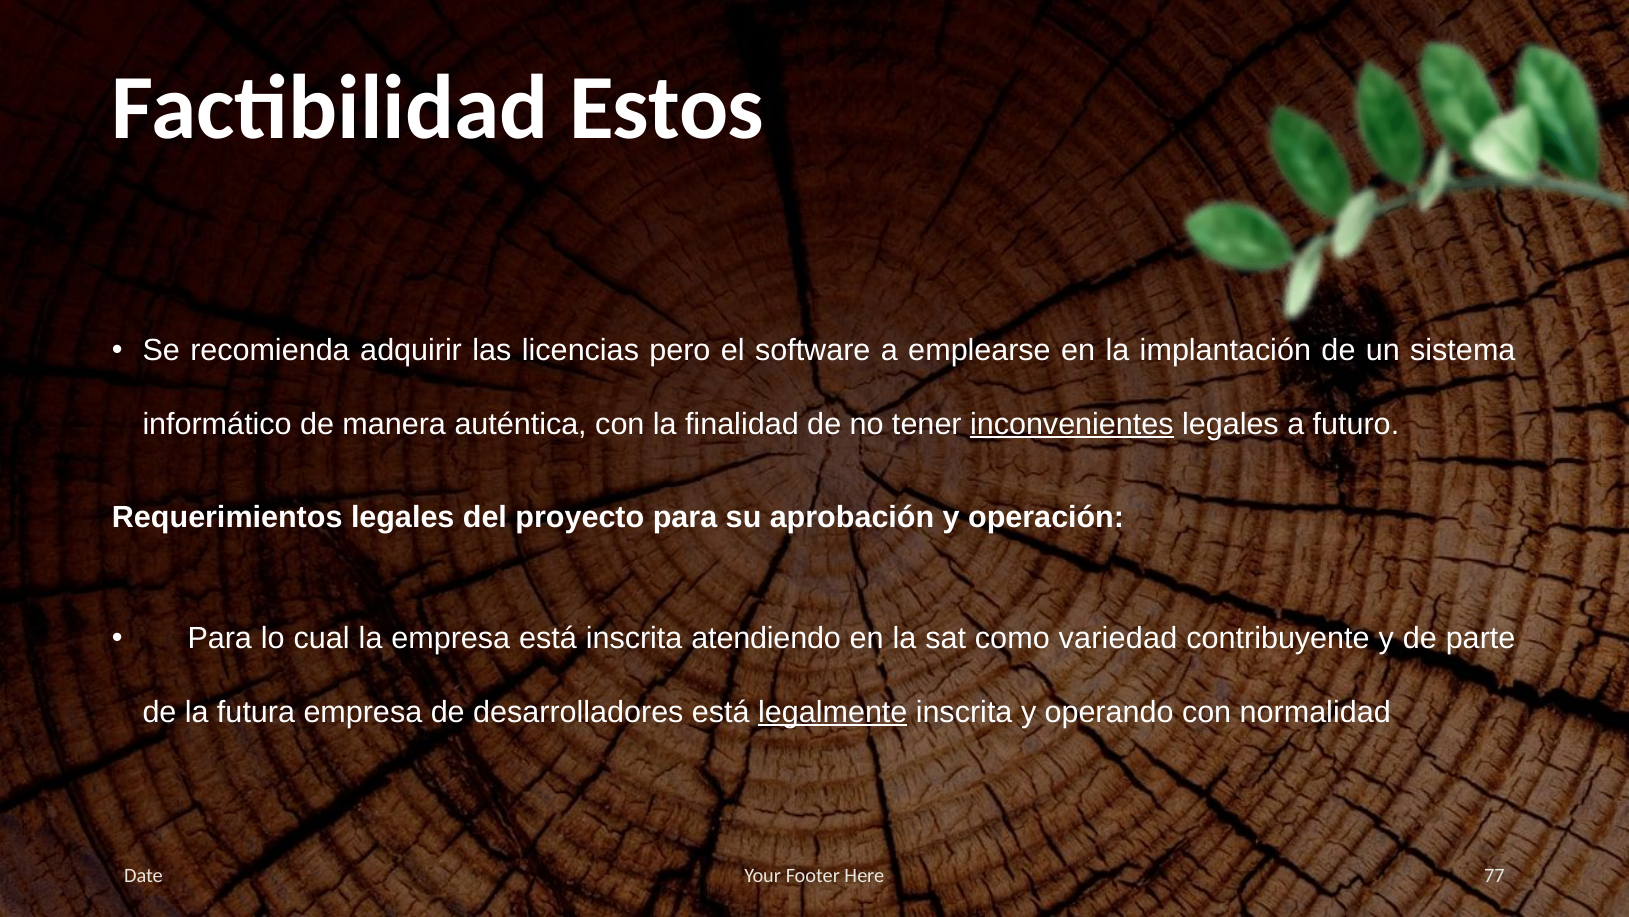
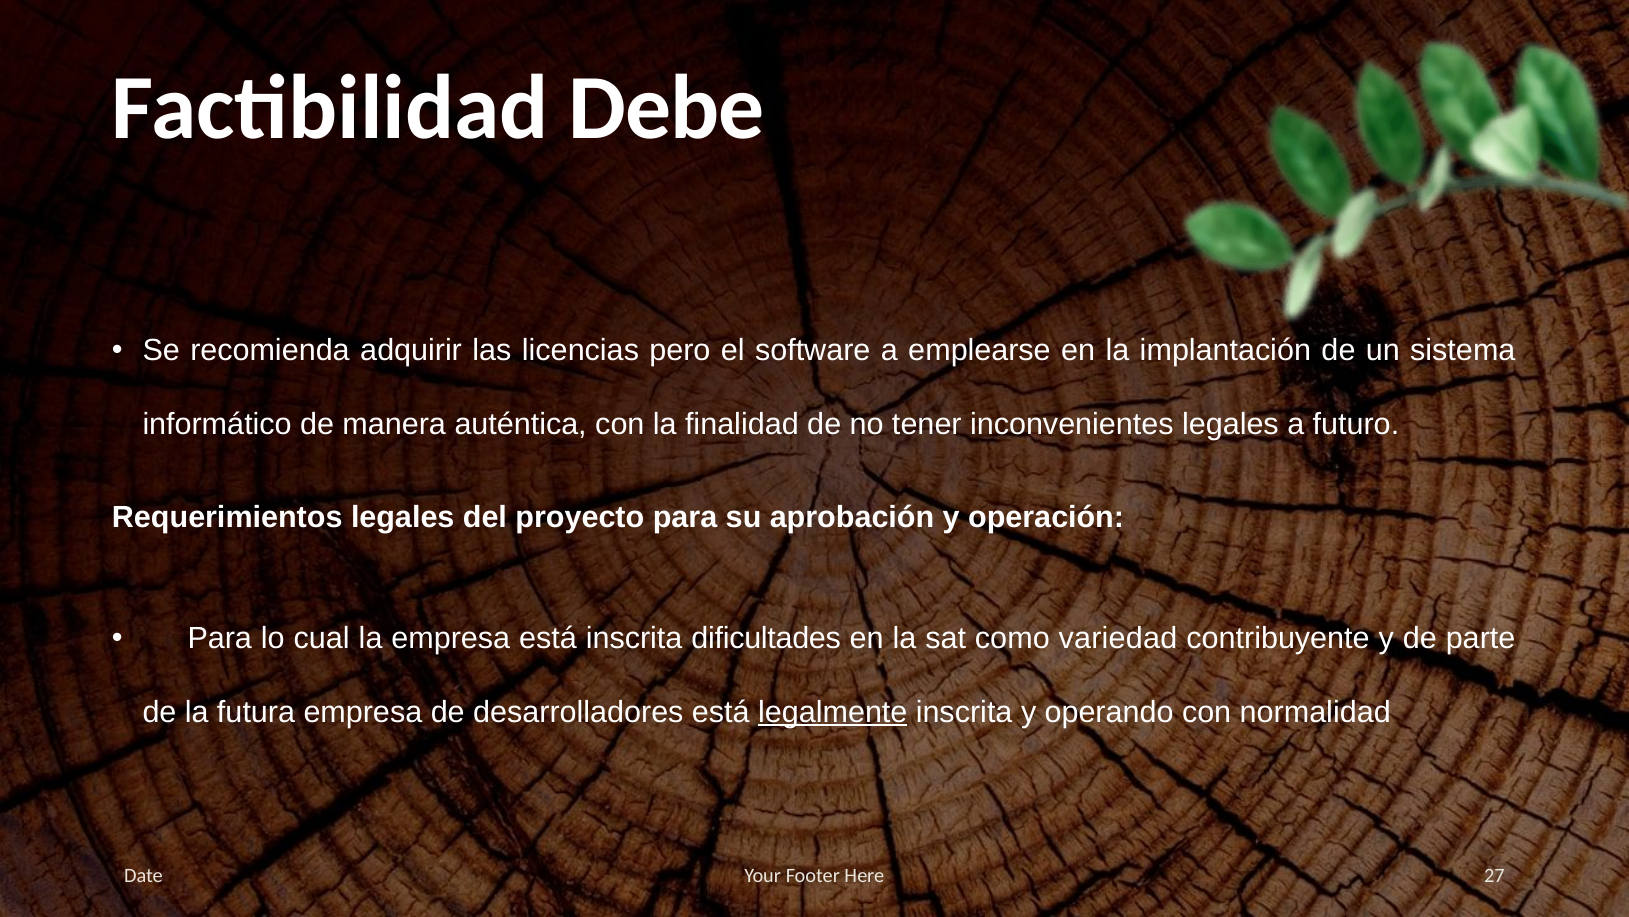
Estos: Estos -> Debe
inconvenientes underline: present -> none
atendiendo: atendiendo -> dificultades
77: 77 -> 27
